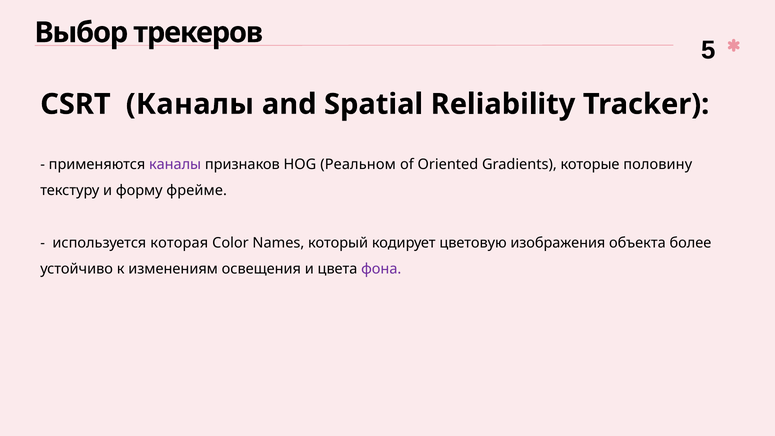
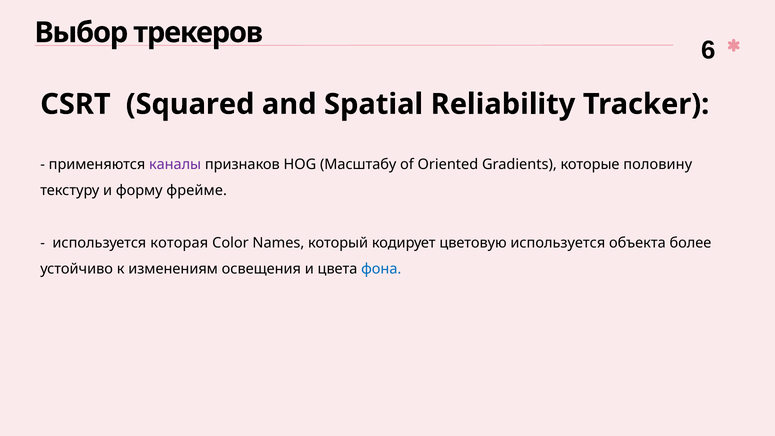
5: 5 -> 6
CSRT Каналы: Каналы -> Squared
Реальном: Реальном -> Масштабу
цветовую изображения: изображения -> используется
фона colour: purple -> blue
